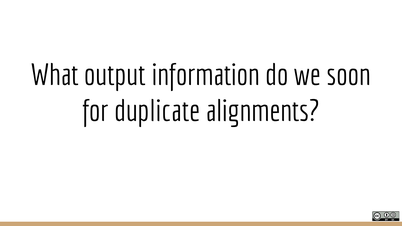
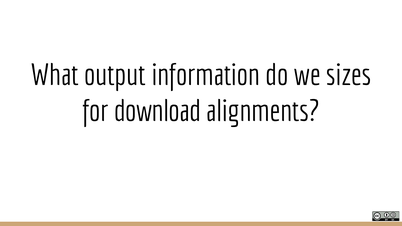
soon: soon -> sizes
duplicate: duplicate -> download
